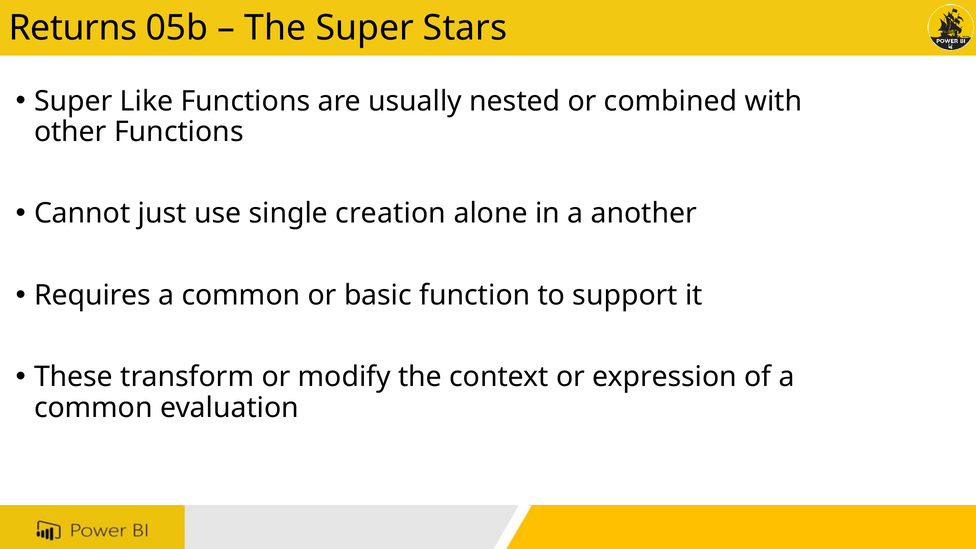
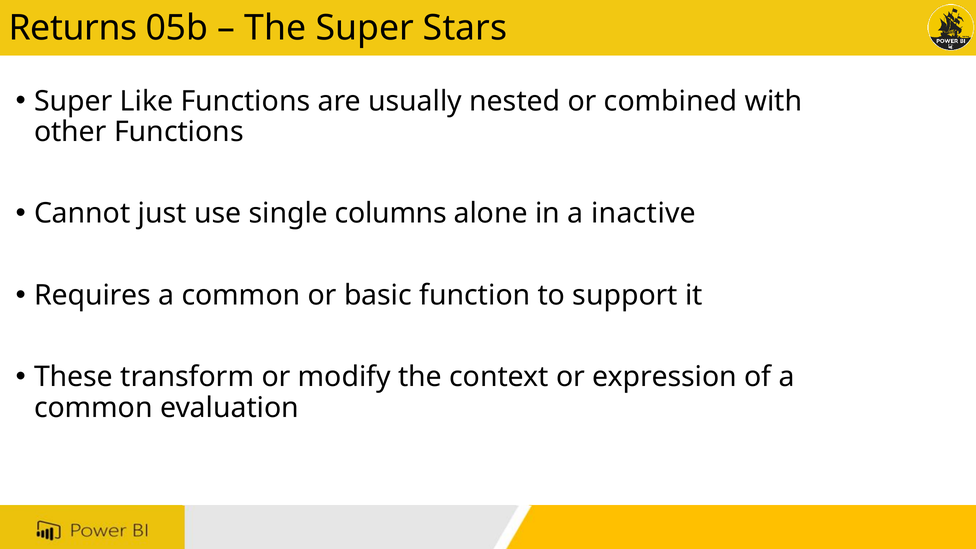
creation: creation -> columns
another: another -> inactive
